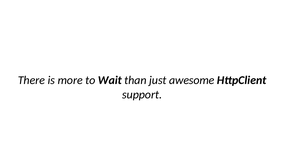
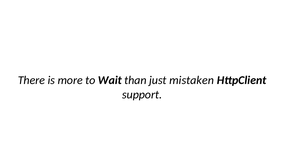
awesome: awesome -> mistaken
